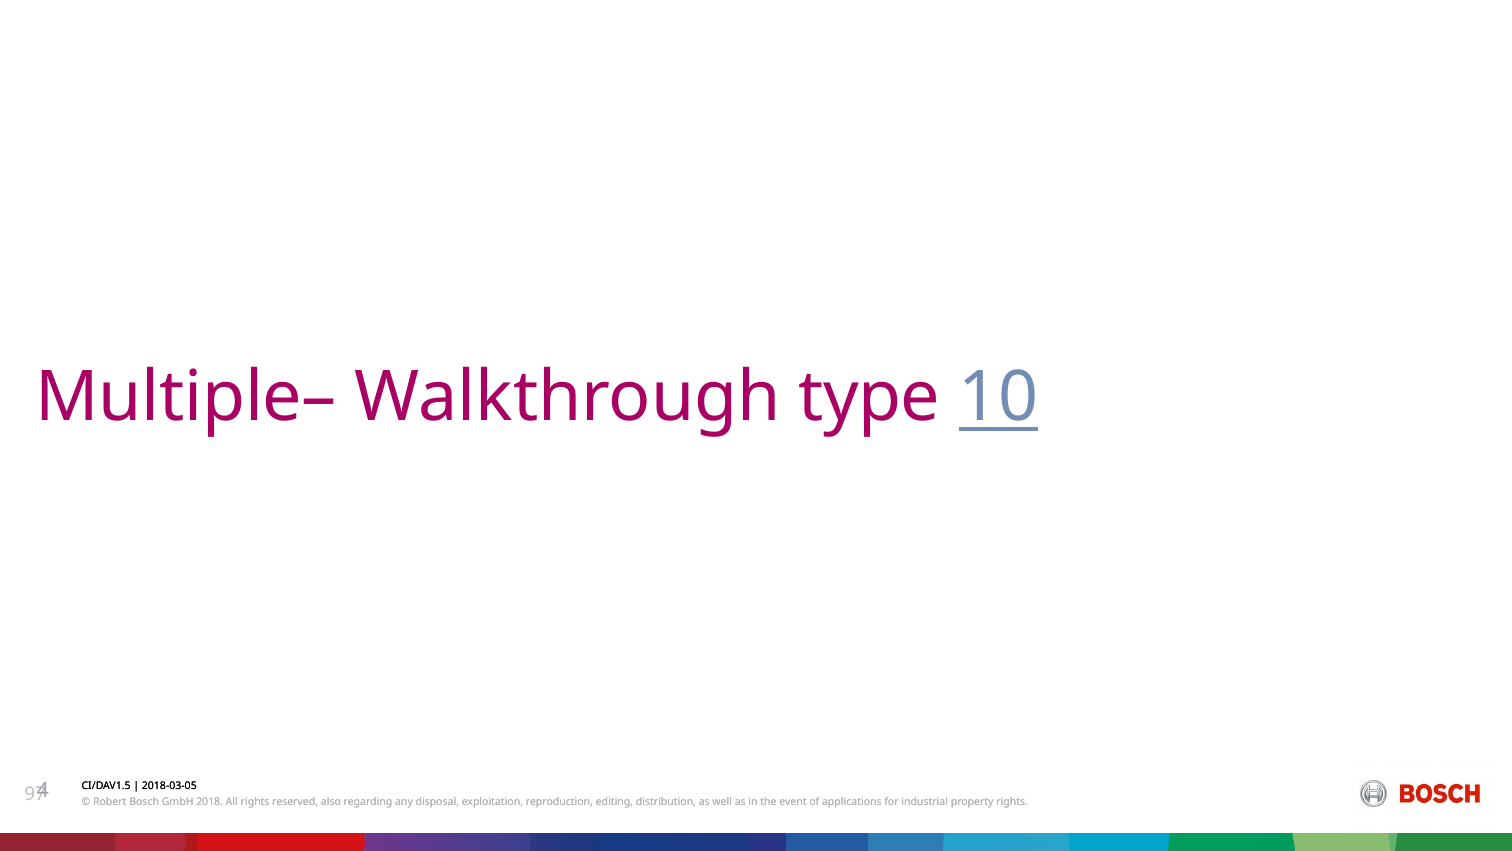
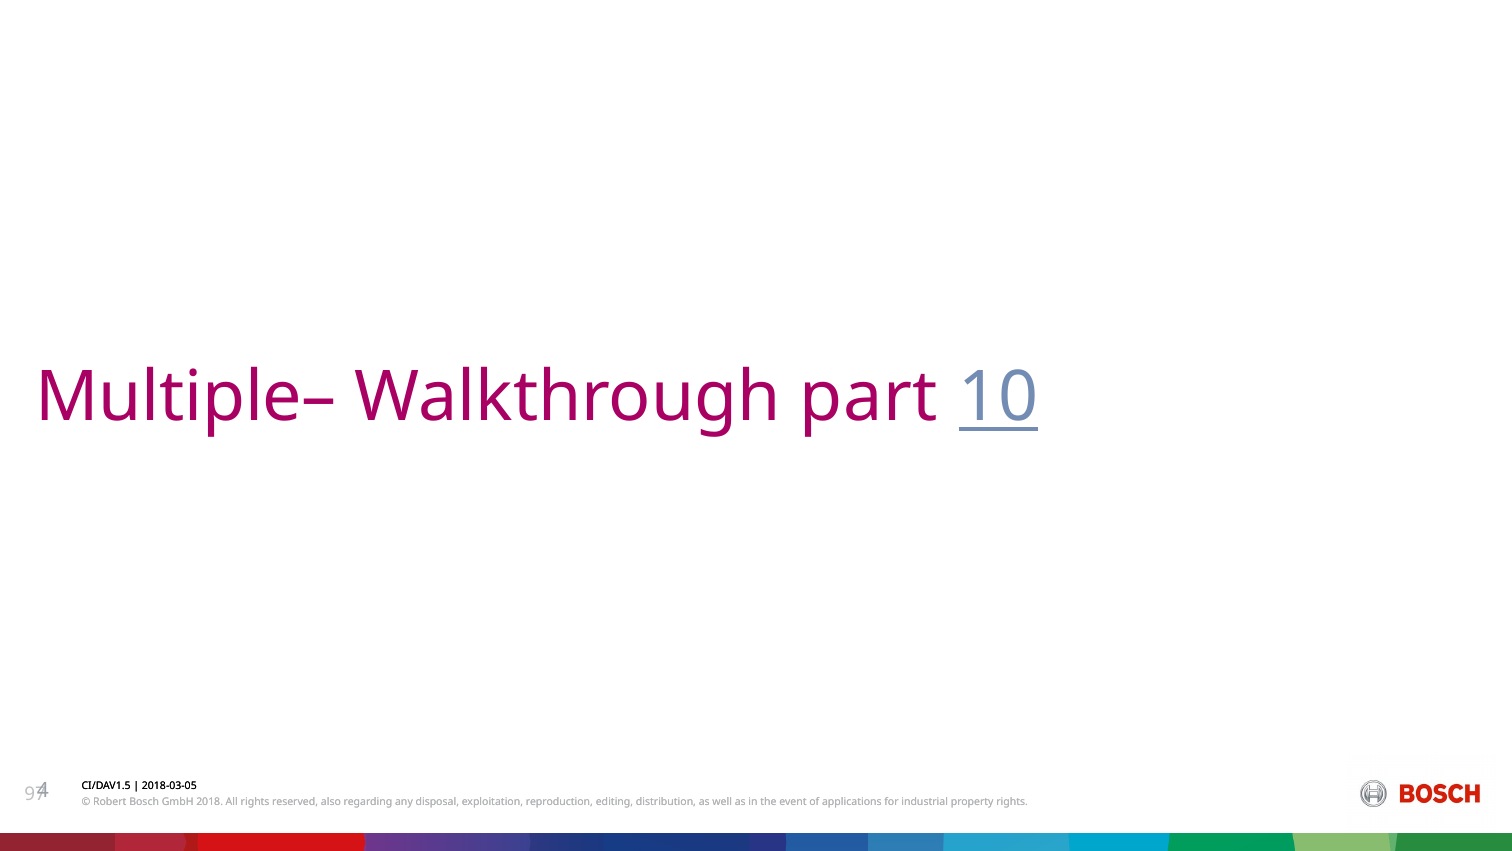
type: type -> part
